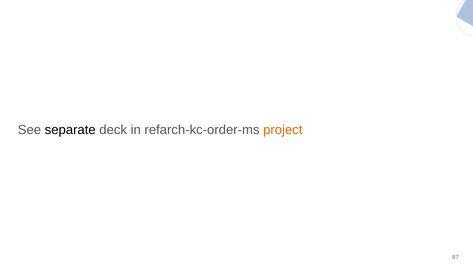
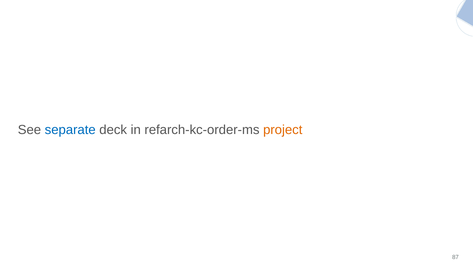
separate colour: black -> blue
